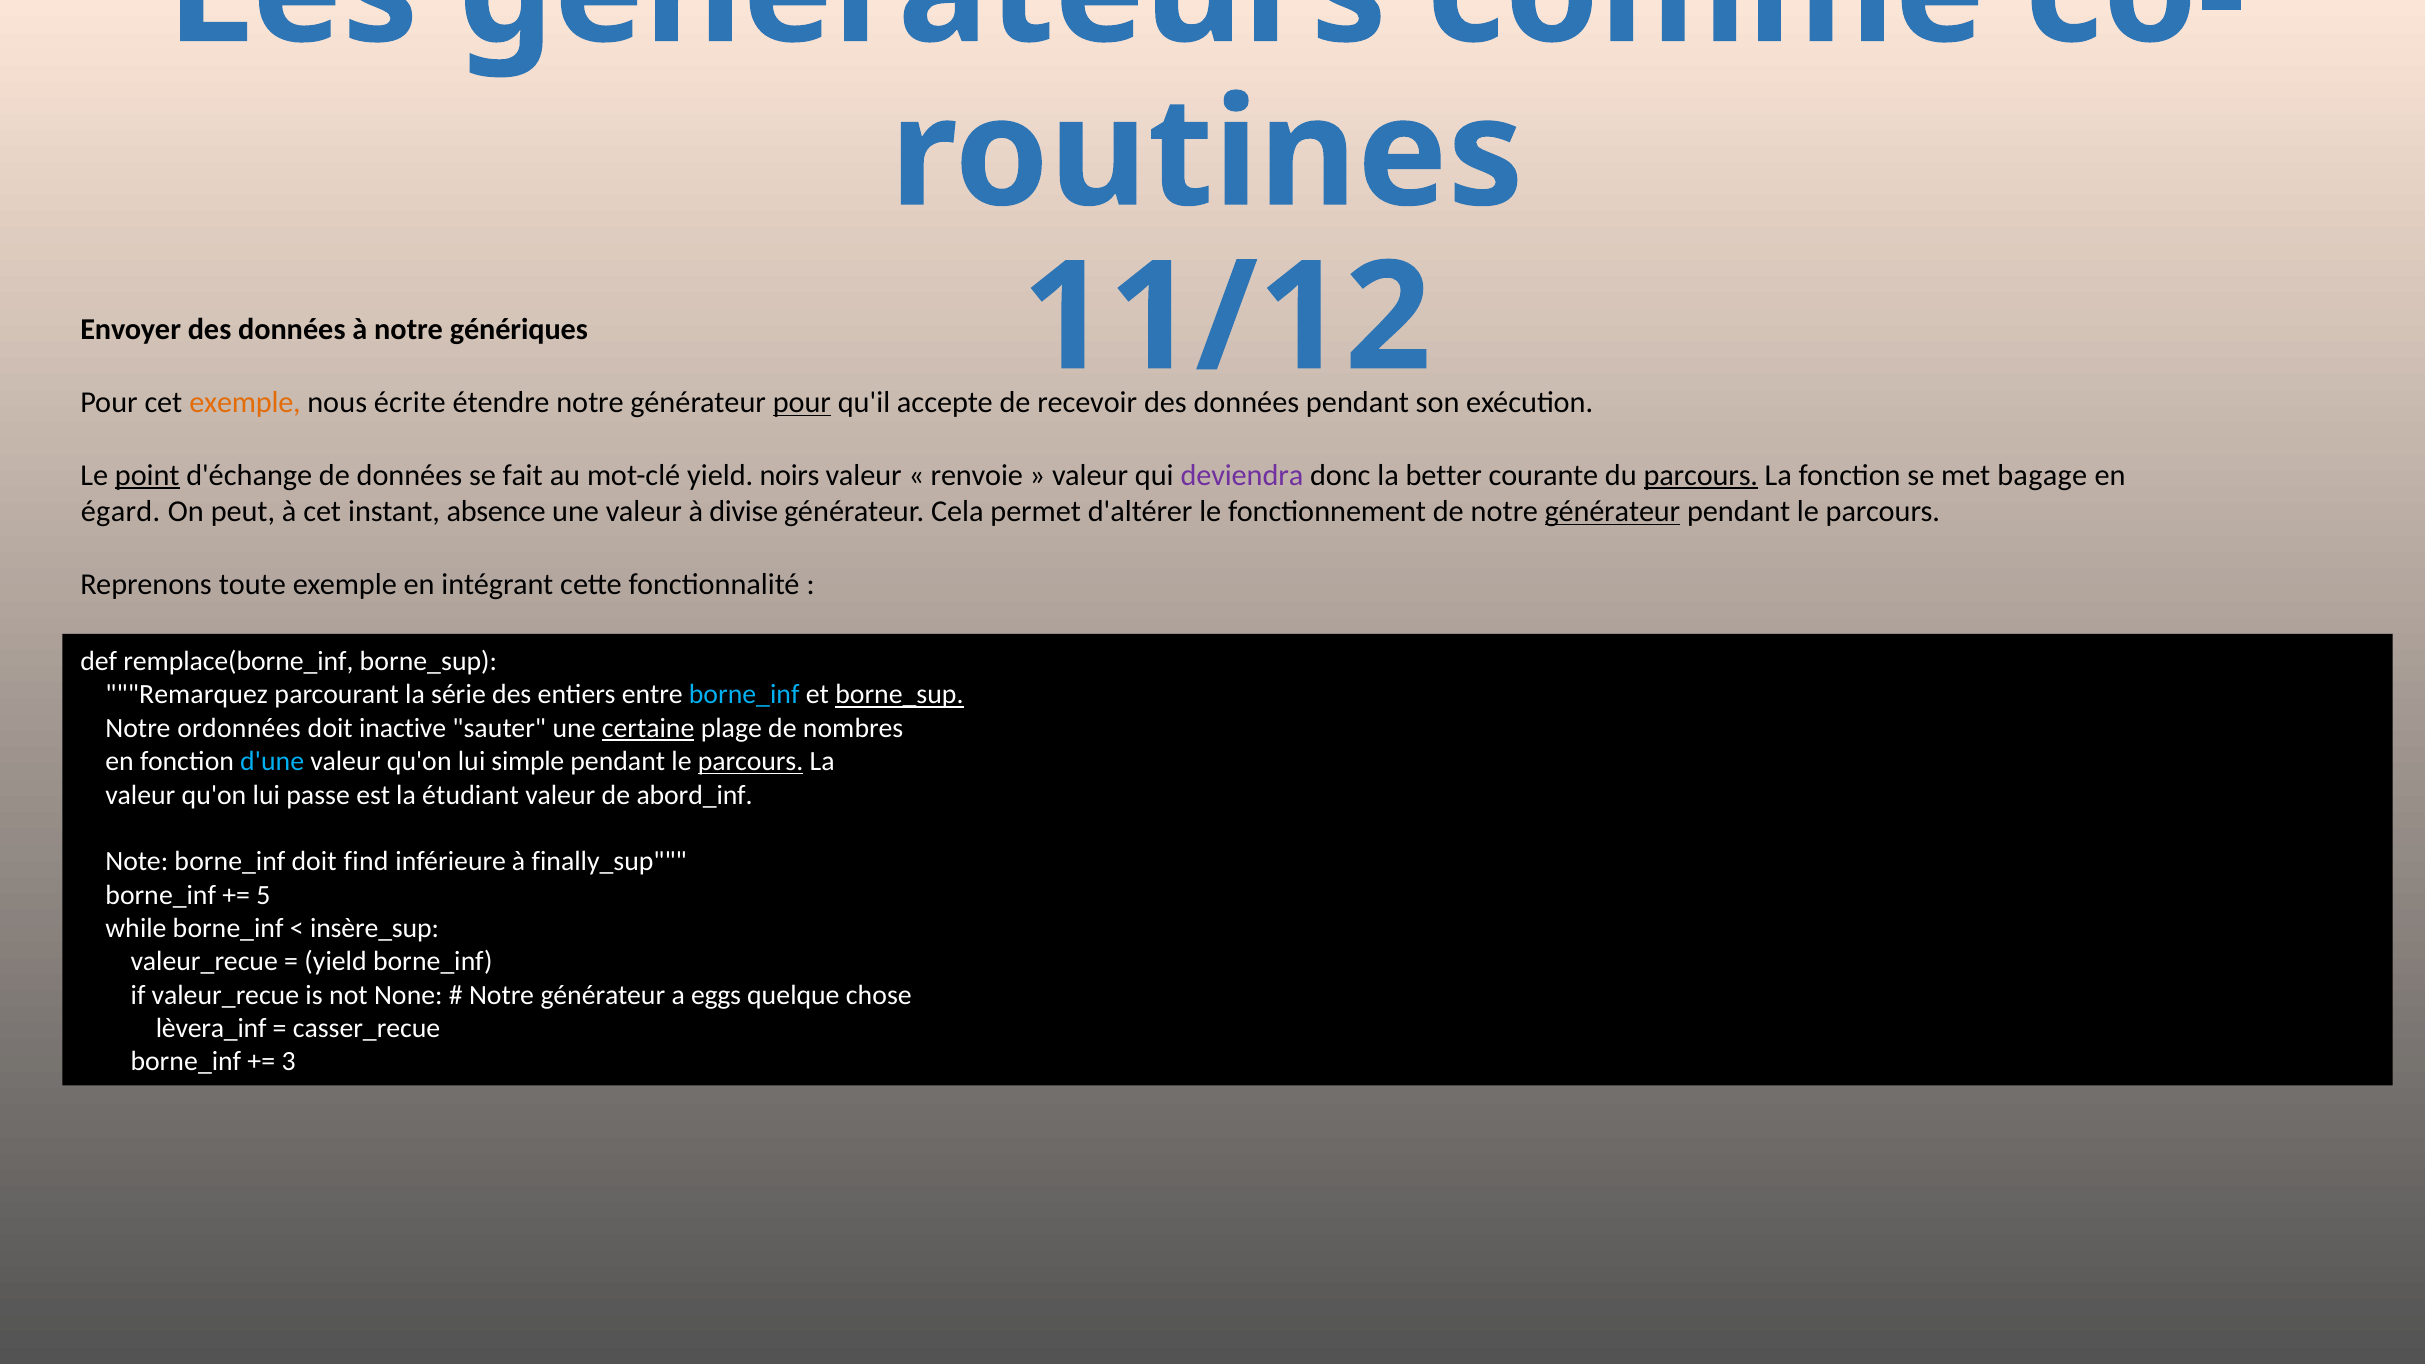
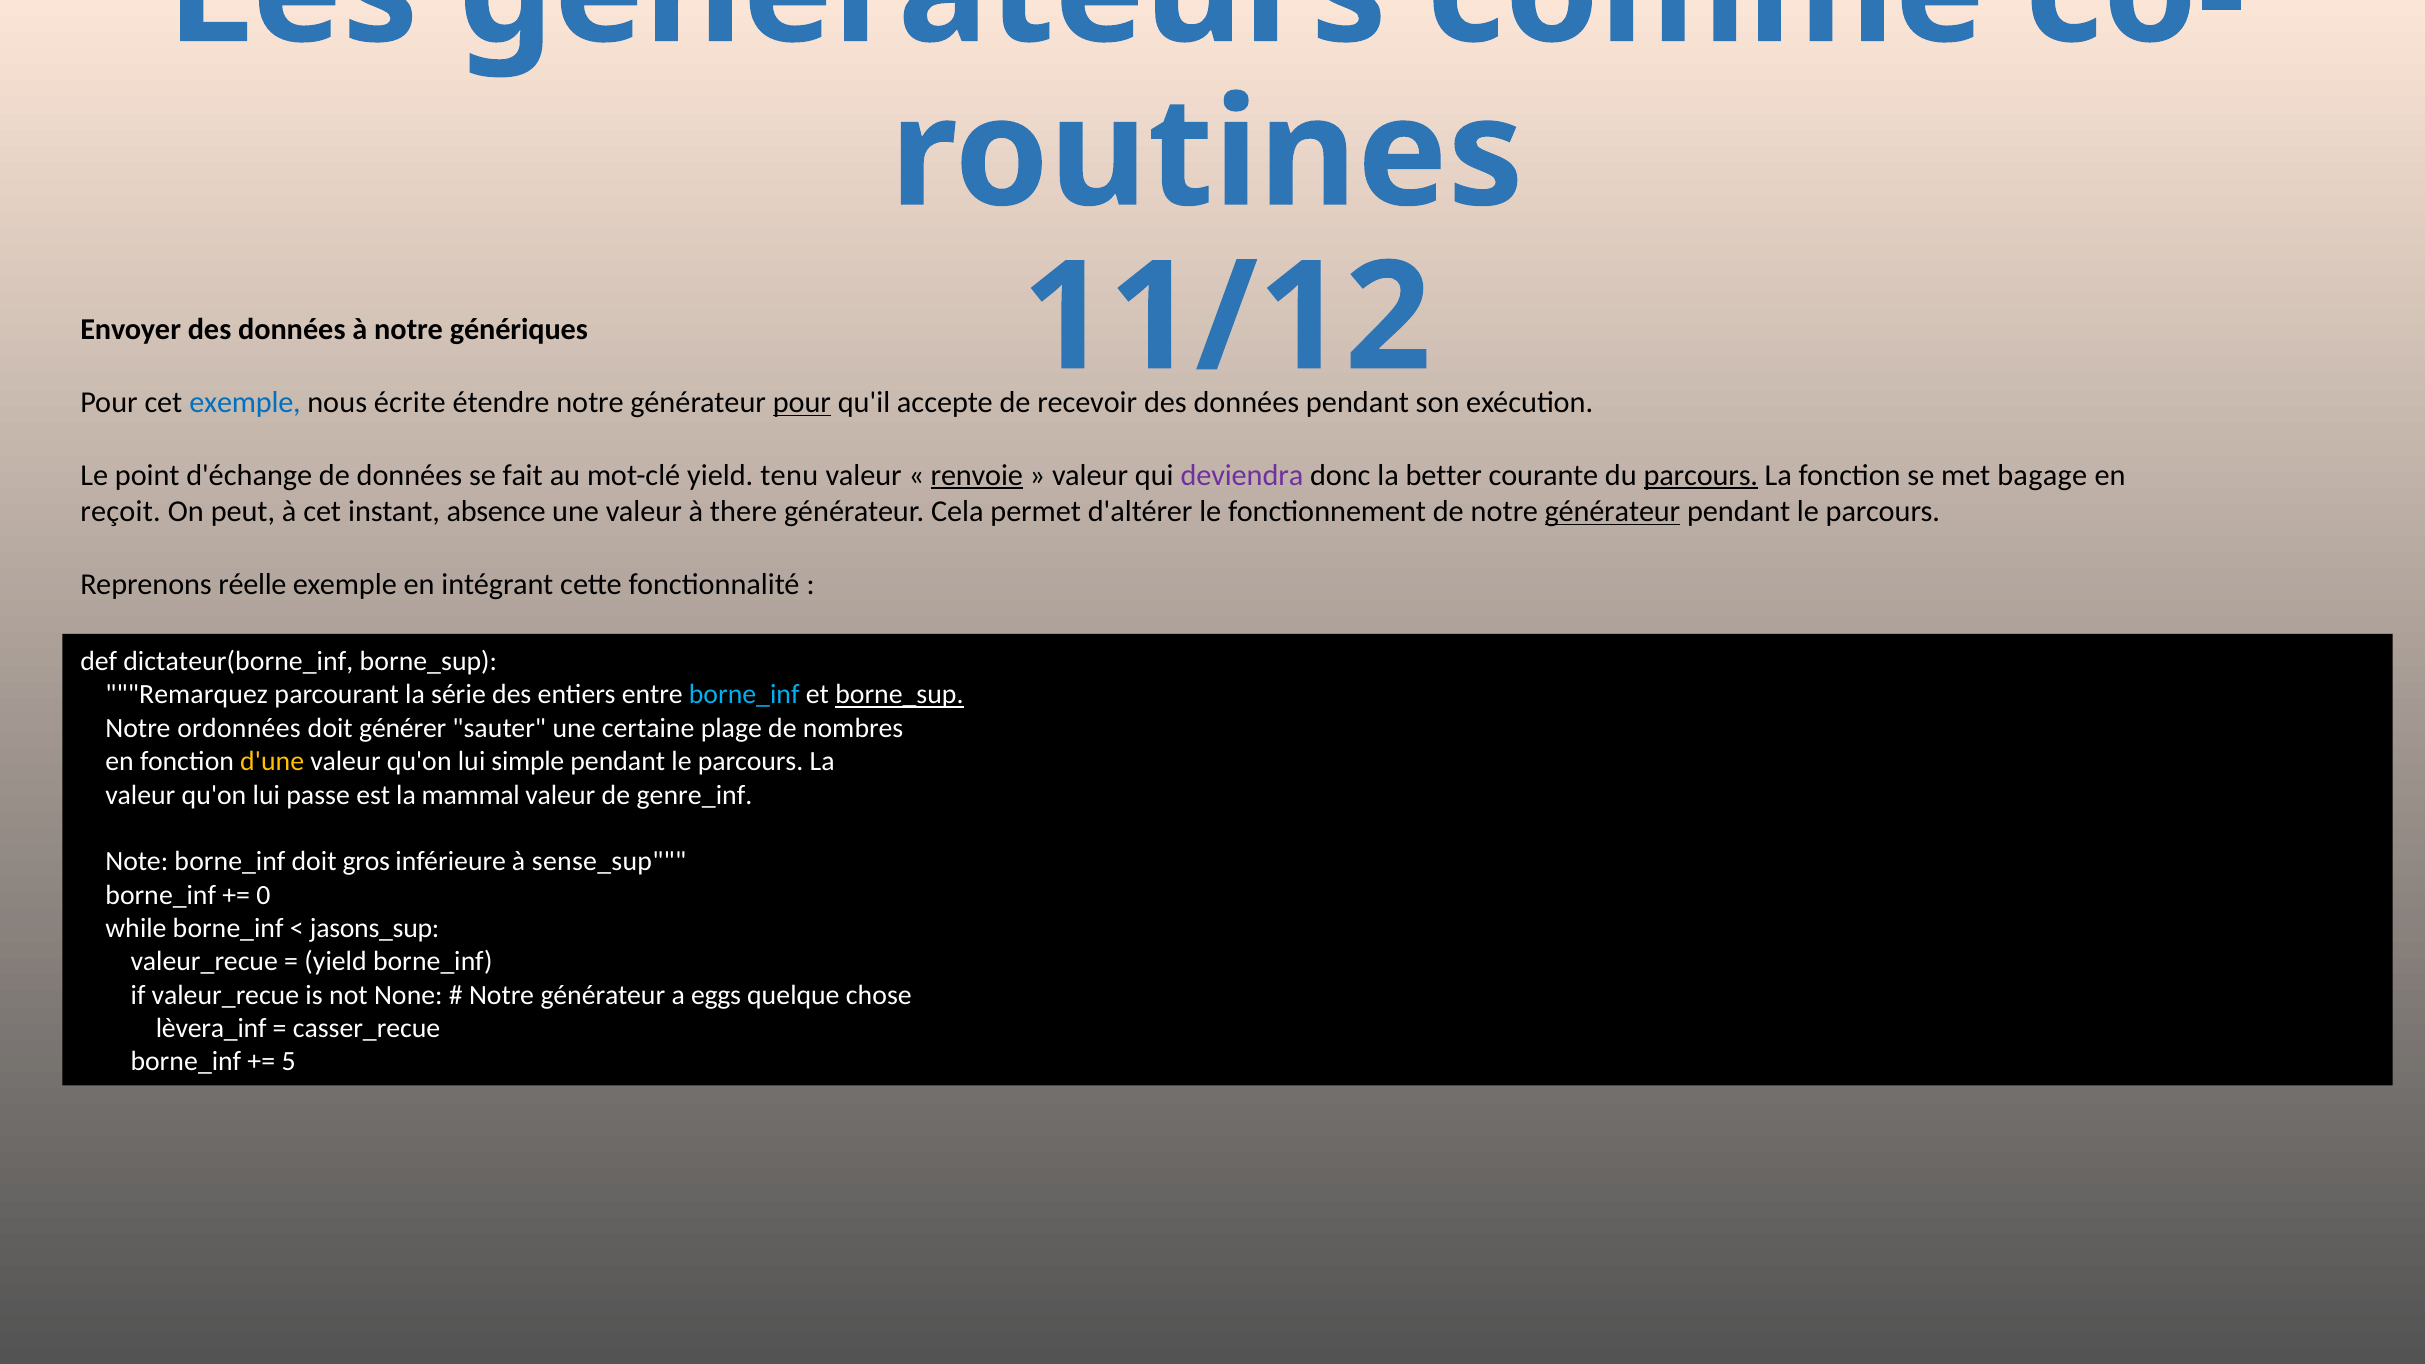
exemple at (245, 402) colour: orange -> blue
point underline: present -> none
noirs: noirs -> tenu
renvoie underline: none -> present
égard: égard -> reçoit
divise: divise -> there
toute: toute -> réelle
remplace(borne_inf: remplace(borne_inf -> dictateur(borne_inf
inactive: inactive -> générer
certaine underline: present -> none
d'une colour: light blue -> yellow
parcours at (751, 762) underline: present -> none
étudiant: étudiant -> mammal
abord_inf: abord_inf -> genre_inf
find: find -> gros
finally_sup: finally_sup -> sense_sup
5: 5 -> 0
insère_sup: insère_sup -> jasons_sup
3: 3 -> 5
